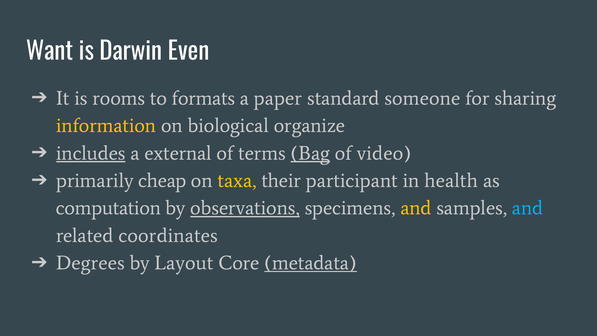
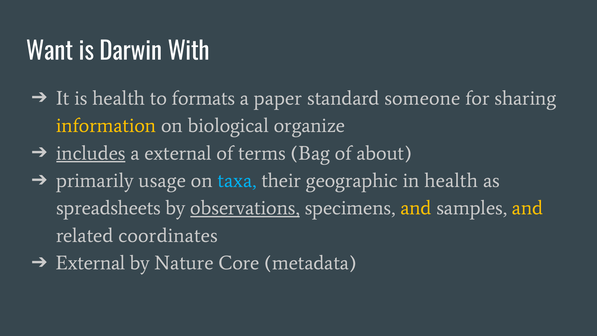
Even: Even -> With
is rooms: rooms -> health
Bag underline: present -> none
video: video -> about
cheap: cheap -> usage
taxa colour: yellow -> light blue
participant: participant -> geographic
computation: computation -> spreadsheets
and at (528, 208) colour: light blue -> yellow
Degrees at (90, 263): Degrees -> External
Layout: Layout -> Nature
metadata underline: present -> none
